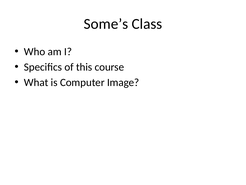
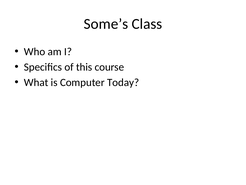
Image: Image -> Today
